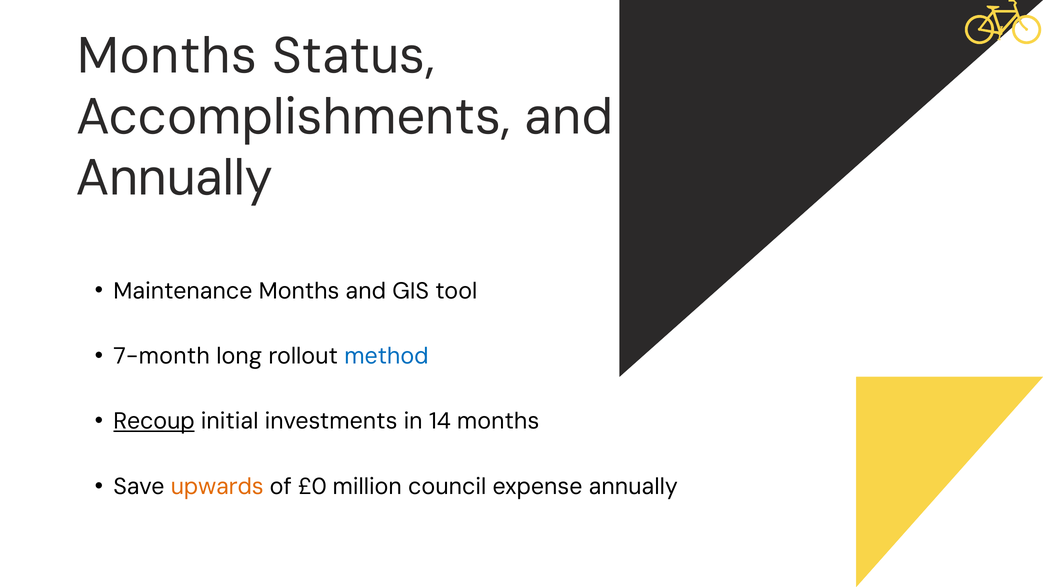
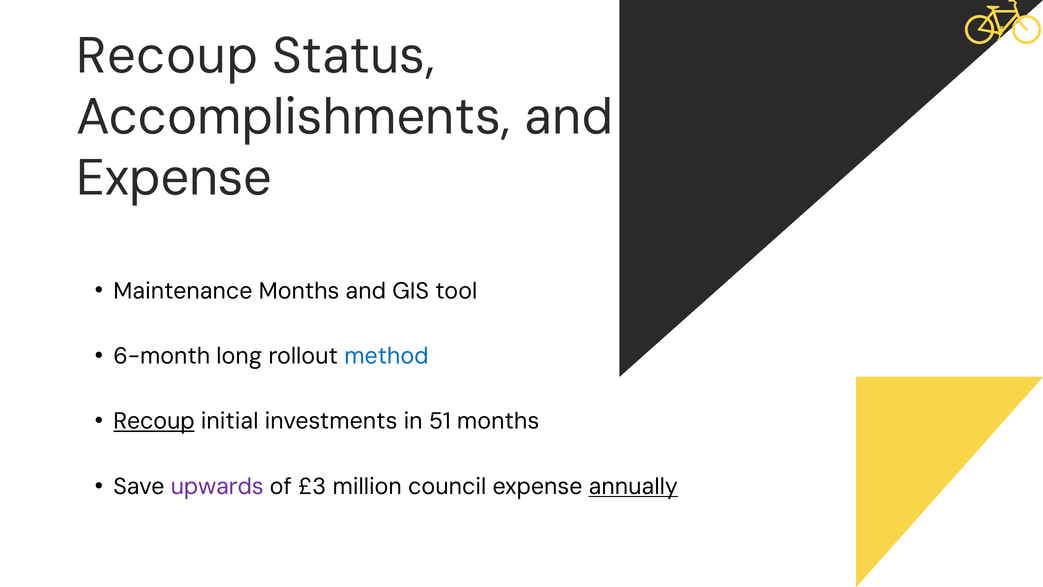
Months at (167, 56): Months -> Recoup
Annually at (174, 178): Annually -> Expense
7-month: 7-month -> 6-month
14: 14 -> 51
upwards colour: orange -> purple
£0: £0 -> £3
annually at (633, 486) underline: none -> present
